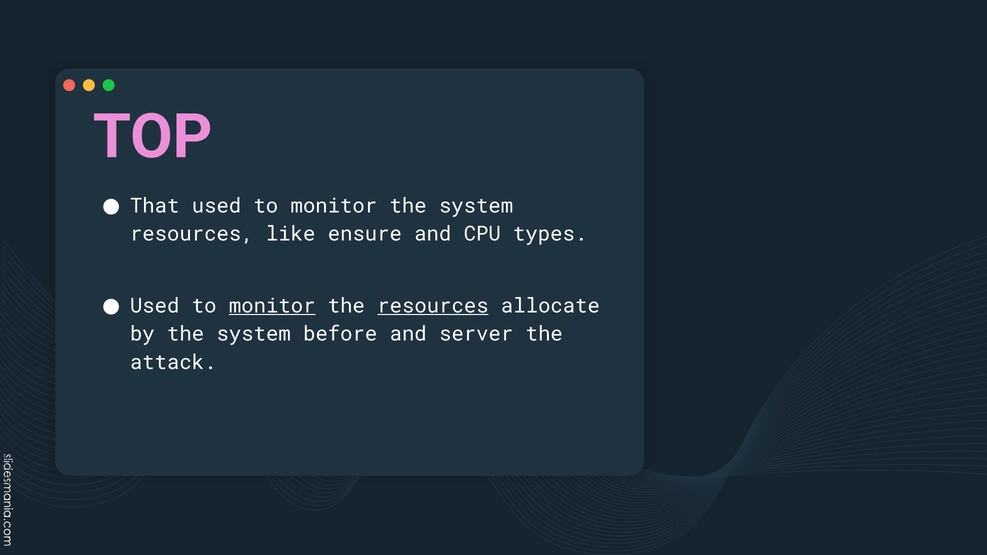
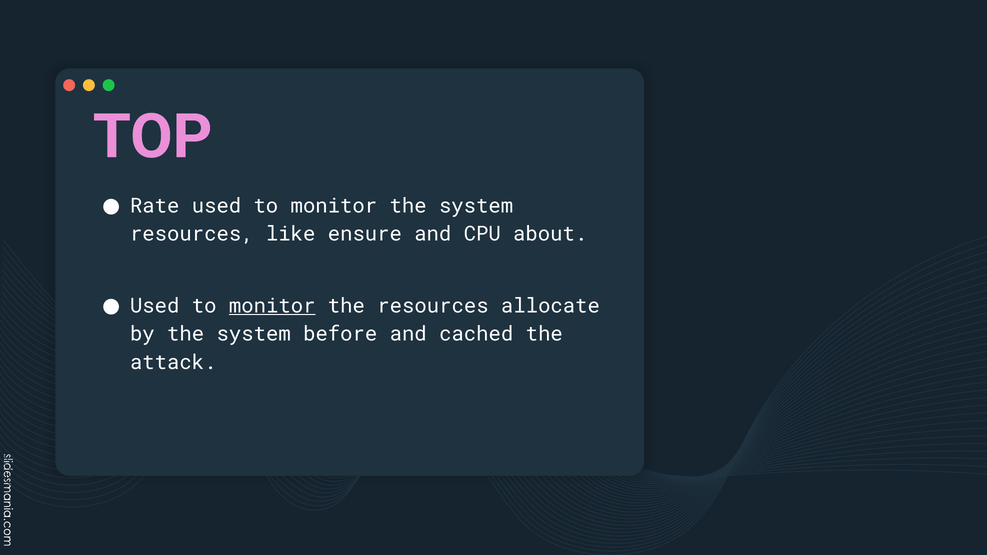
That: That -> Rate
types: types -> about
resources at (433, 306) underline: present -> none
server: server -> cached
